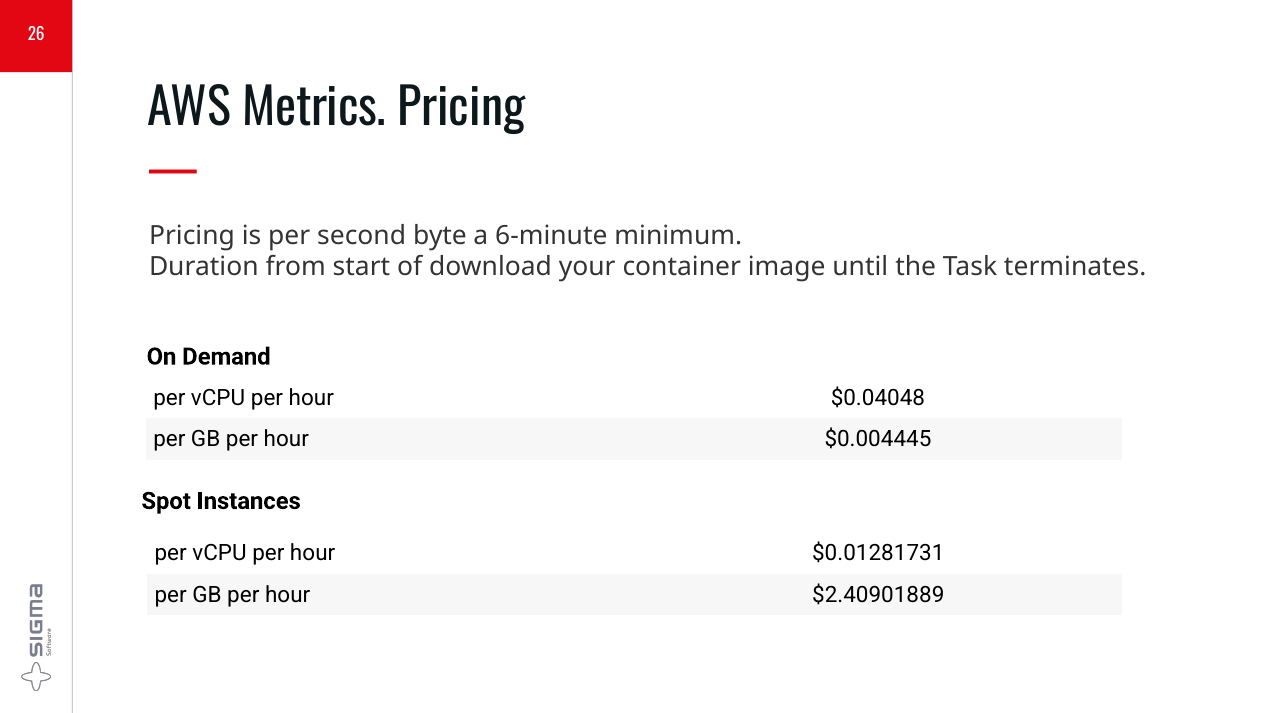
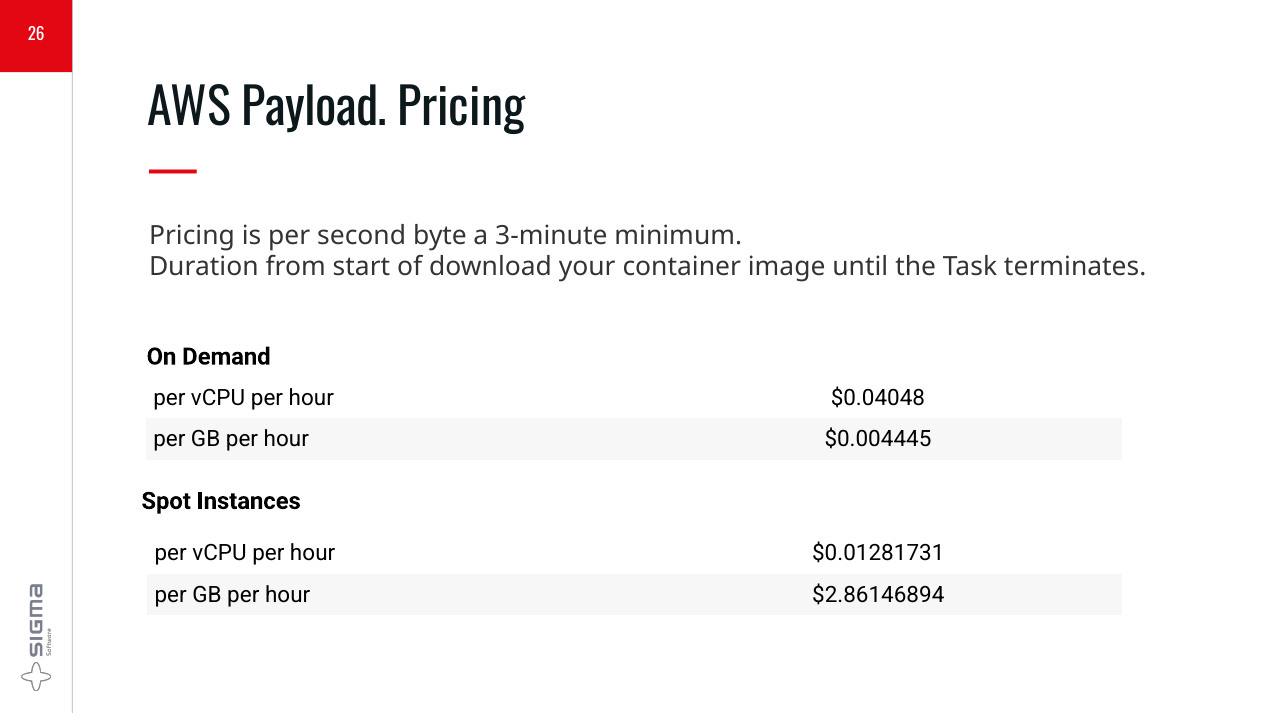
Metrics: Metrics -> Payload
6-minute: 6-minute -> 3-minute
$2.40901889: $2.40901889 -> $2.86146894
